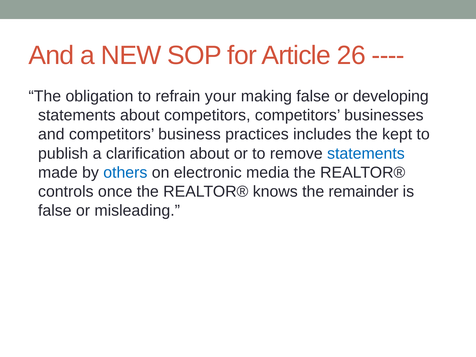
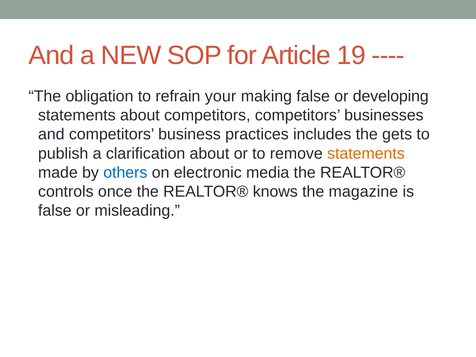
26: 26 -> 19
kept: kept -> gets
statements at (366, 153) colour: blue -> orange
remainder: remainder -> magazine
